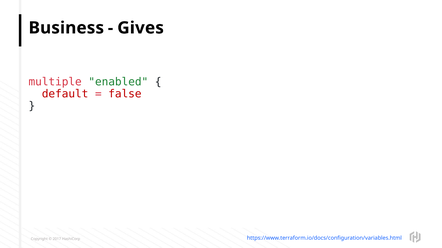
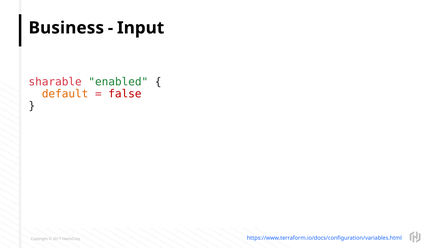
Gives: Gives -> Input
multiple: multiple -> sharable
default colour: red -> orange
